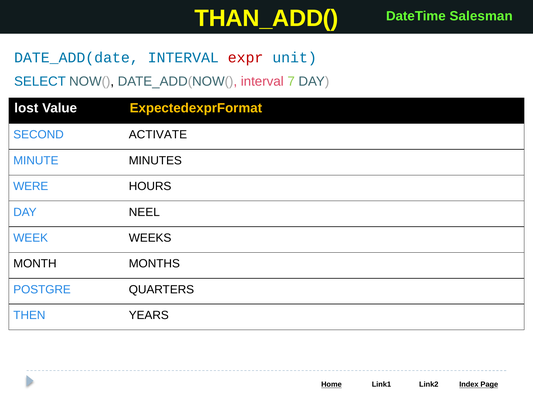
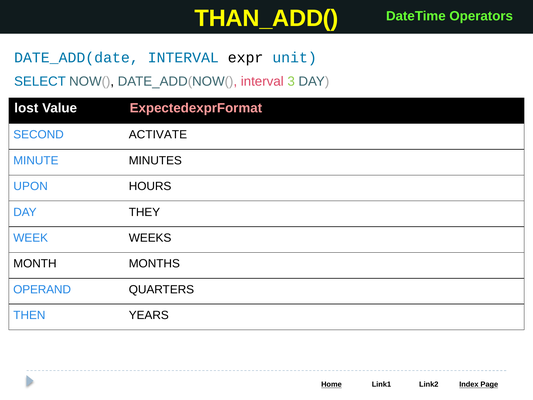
Salesman: Salesman -> Operators
expr colour: red -> black
7: 7 -> 3
ExpectedexprFormat colour: yellow -> pink
WERE: WERE -> UPON
NEEL: NEEL -> THEY
POSTGRE: POSTGRE -> OPERAND
